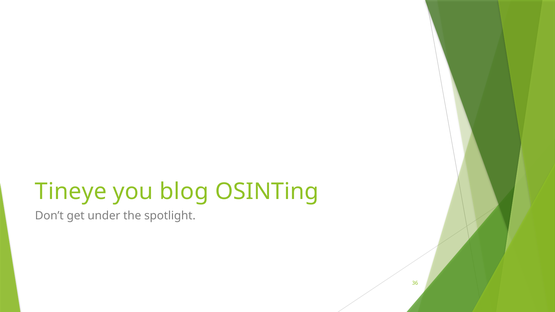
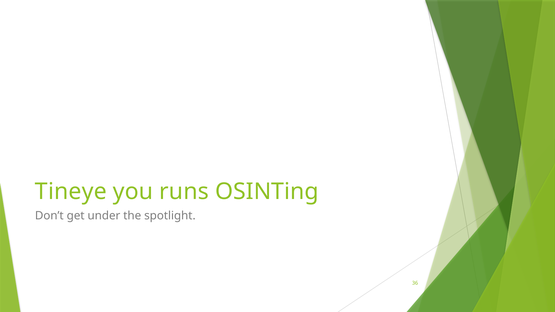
blog: blog -> runs
